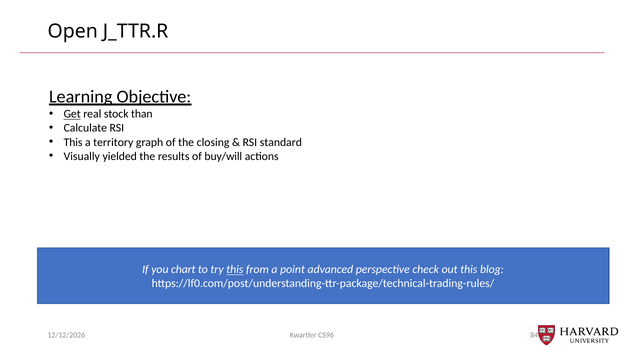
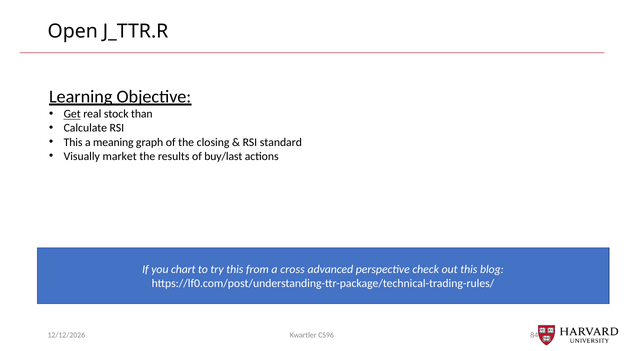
territory: territory -> meaning
yielded: yielded -> market
buy/will: buy/will -> buy/last
this at (235, 270) underline: present -> none
point: point -> cross
